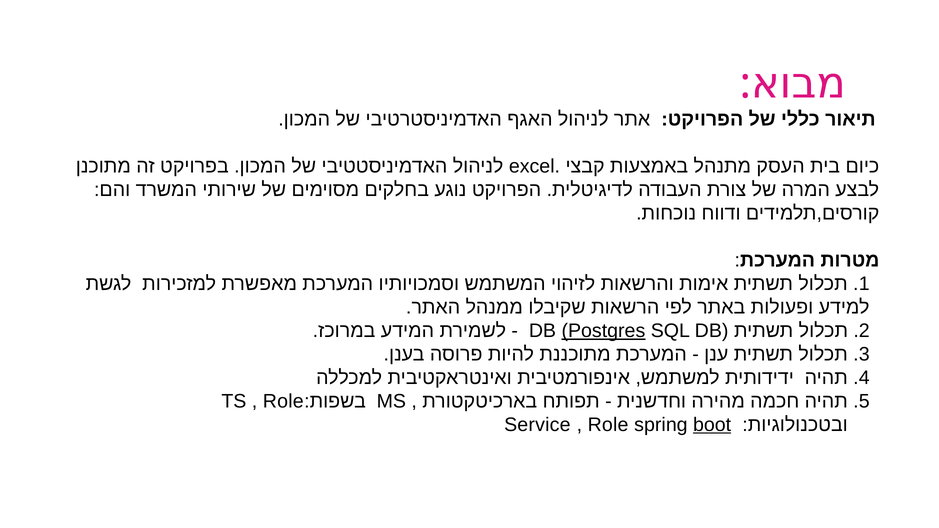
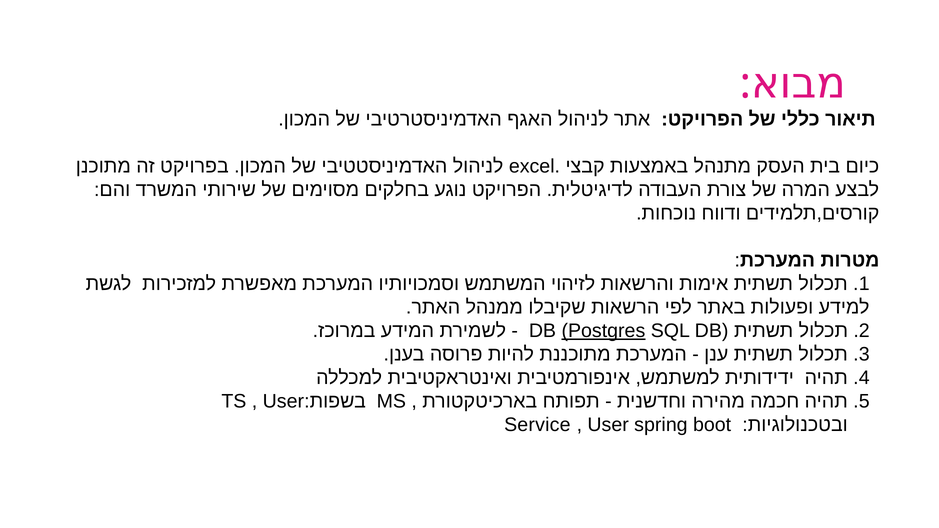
Role at (283, 401): Role -> User
Role at (608, 425): Role -> User
boot underline: present -> none
